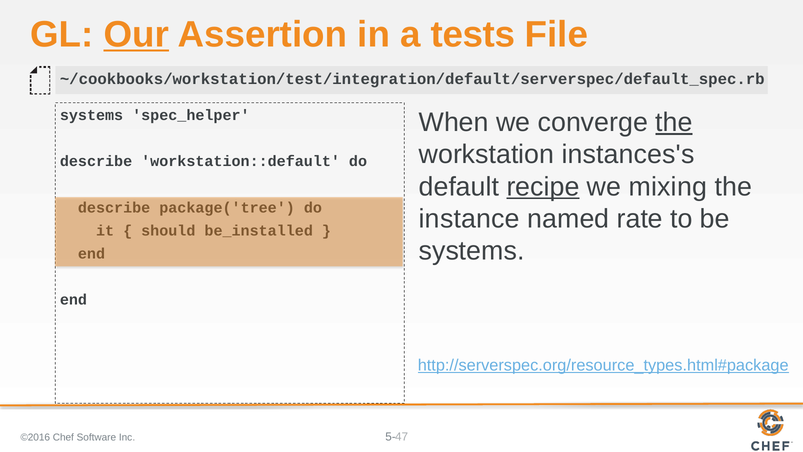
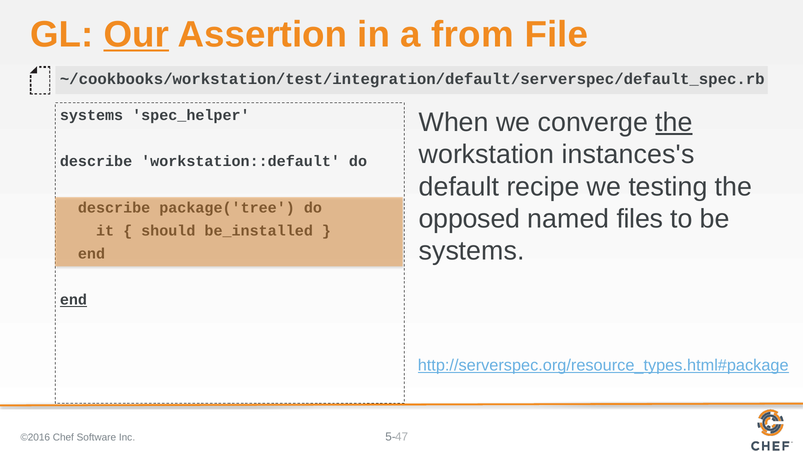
tests: tests -> from
recipe underline: present -> none
mixing: mixing -> testing
instance: instance -> opposed
rate: rate -> files
end at (73, 300) underline: none -> present
